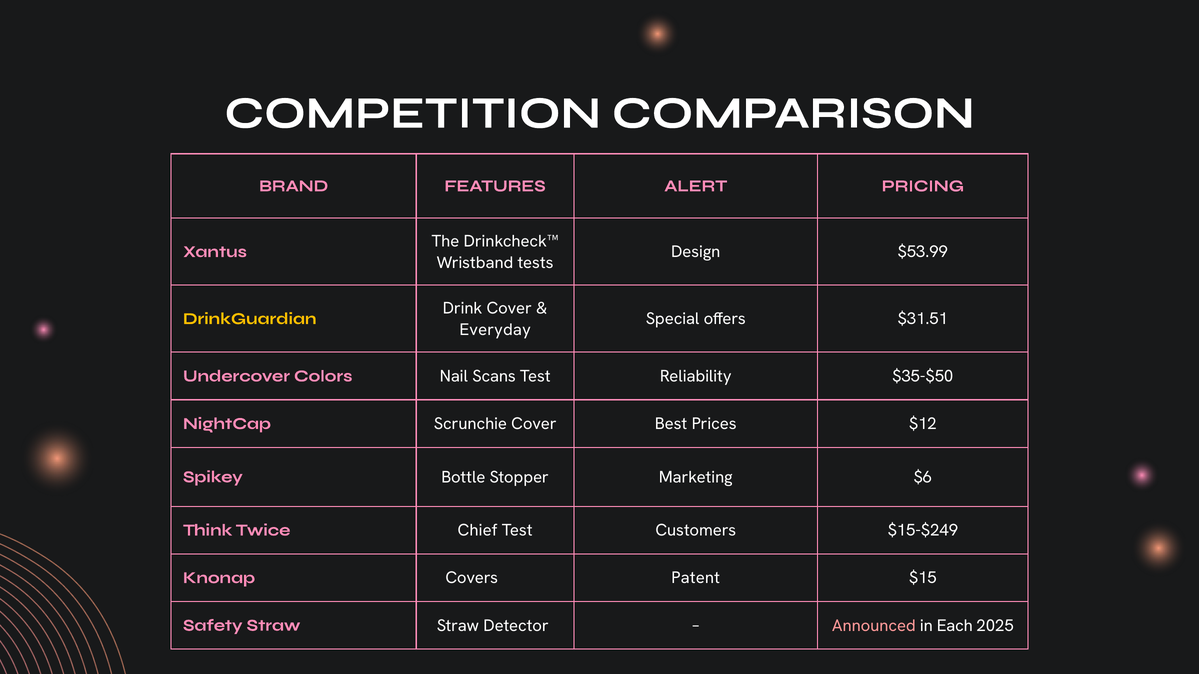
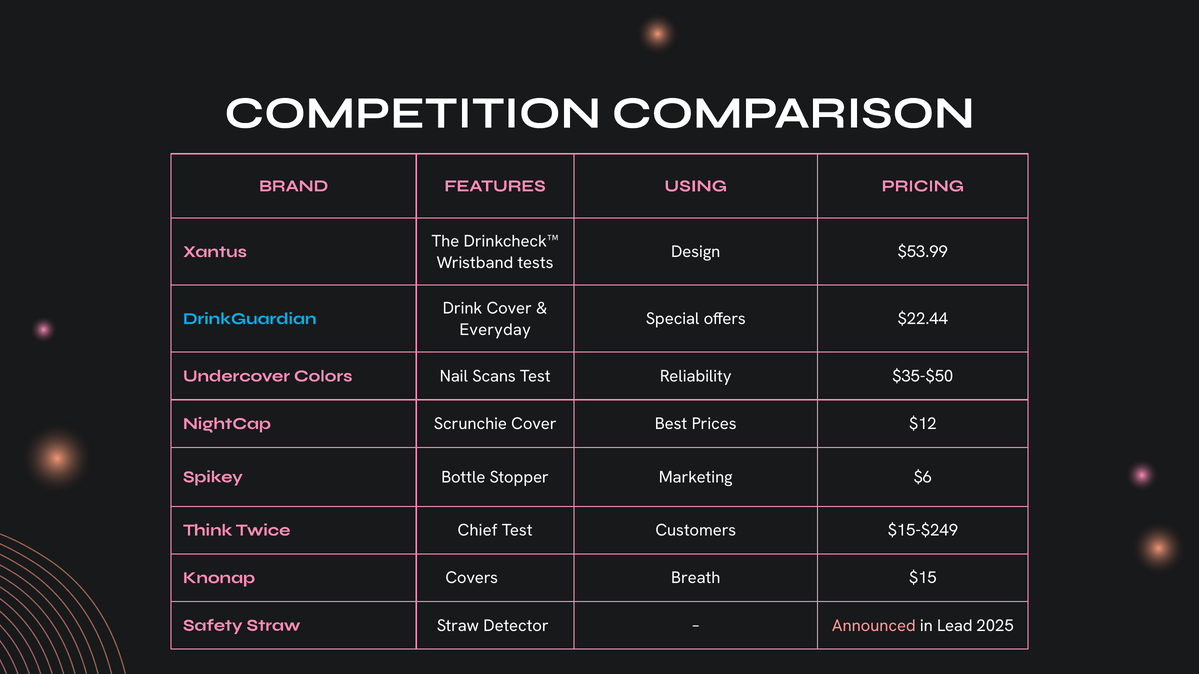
ALERT: ALERT -> USING
DrinkGuardian colour: yellow -> light blue
$31.51: $31.51 -> $22.44
Patent: Patent -> Breath
Each: Each -> Lead
